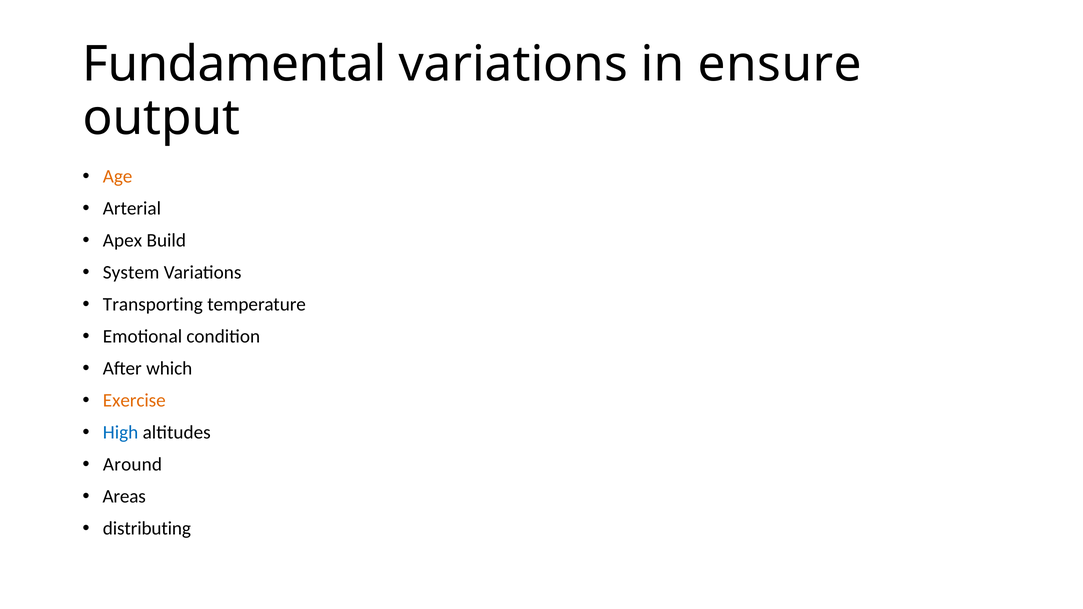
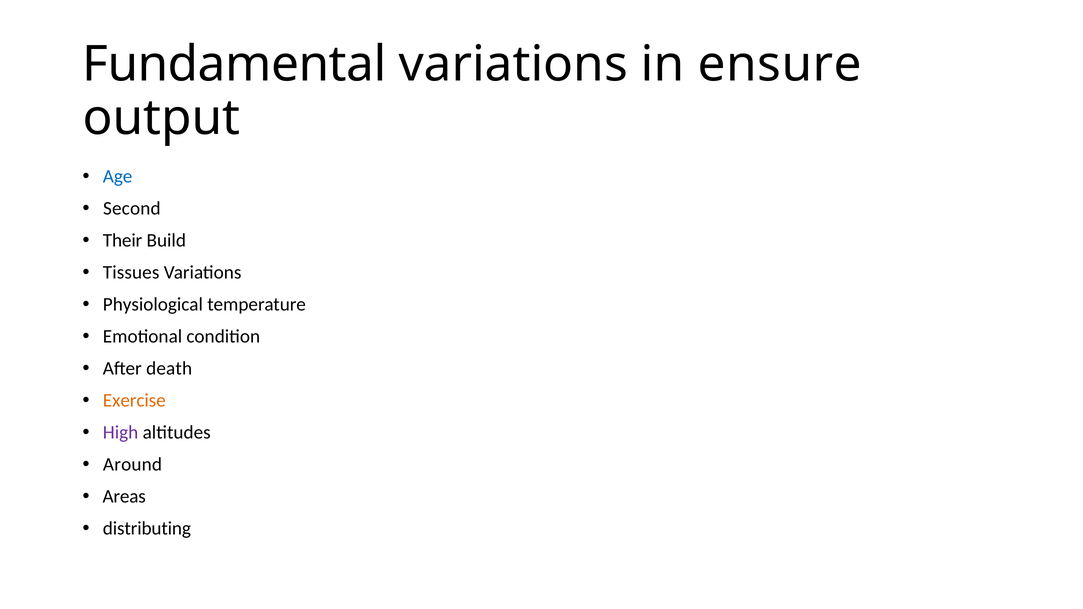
Age colour: orange -> blue
Arterial: Arterial -> Second
Apex: Apex -> Their
System: System -> Tissues
Transporting: Transporting -> Physiological
which: which -> death
High colour: blue -> purple
